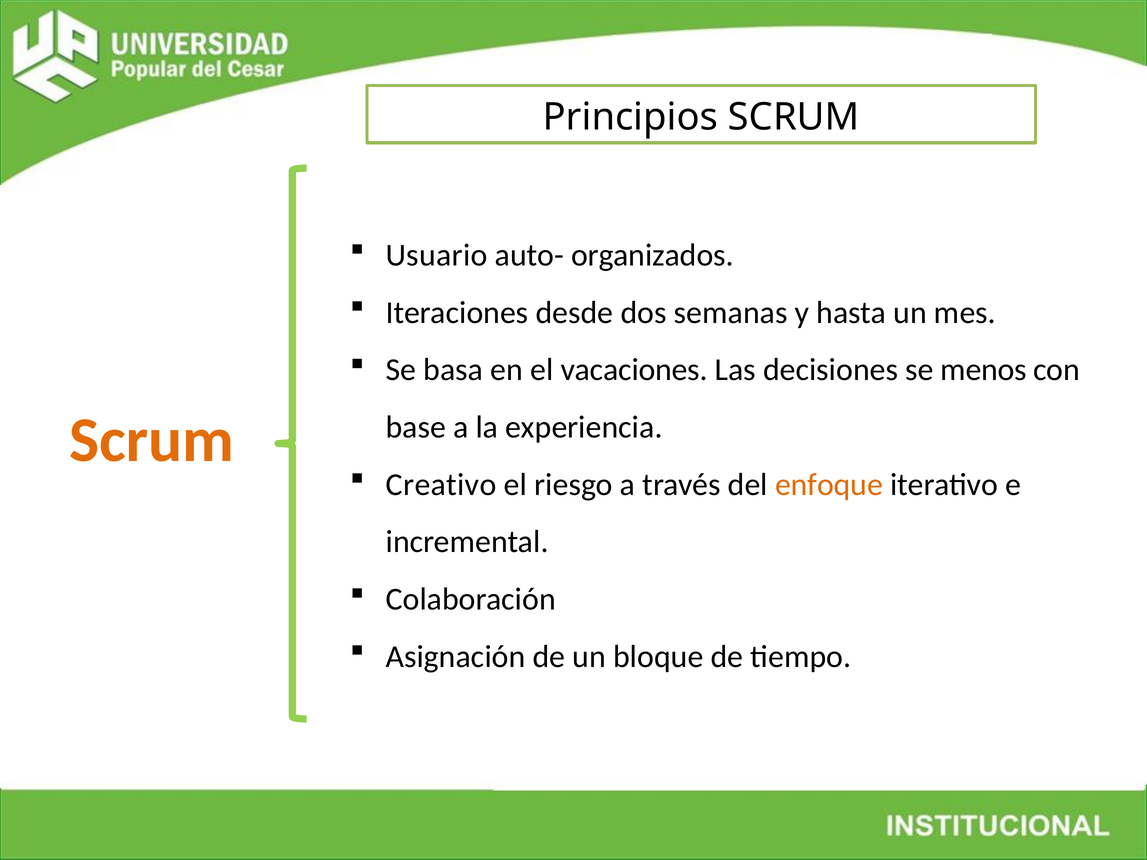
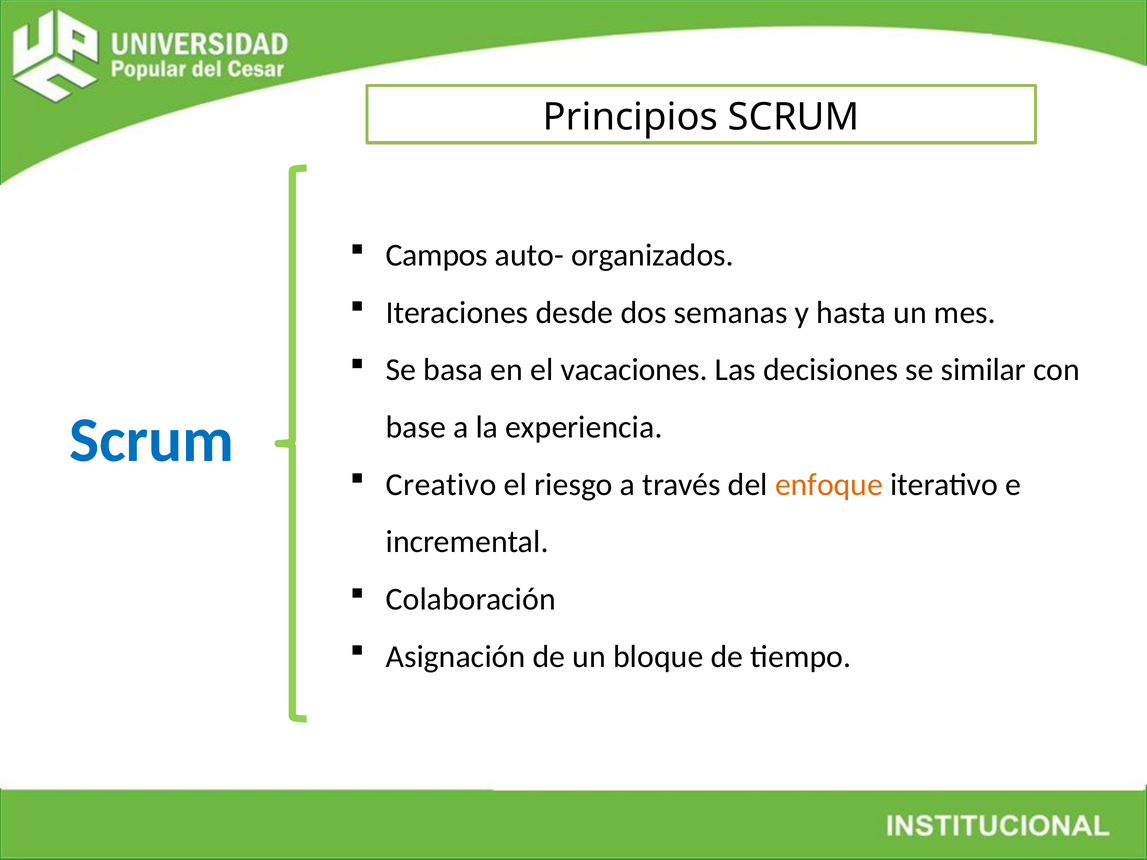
Usuario: Usuario -> Campos
menos: menos -> similar
Scrum at (152, 440) colour: orange -> blue
